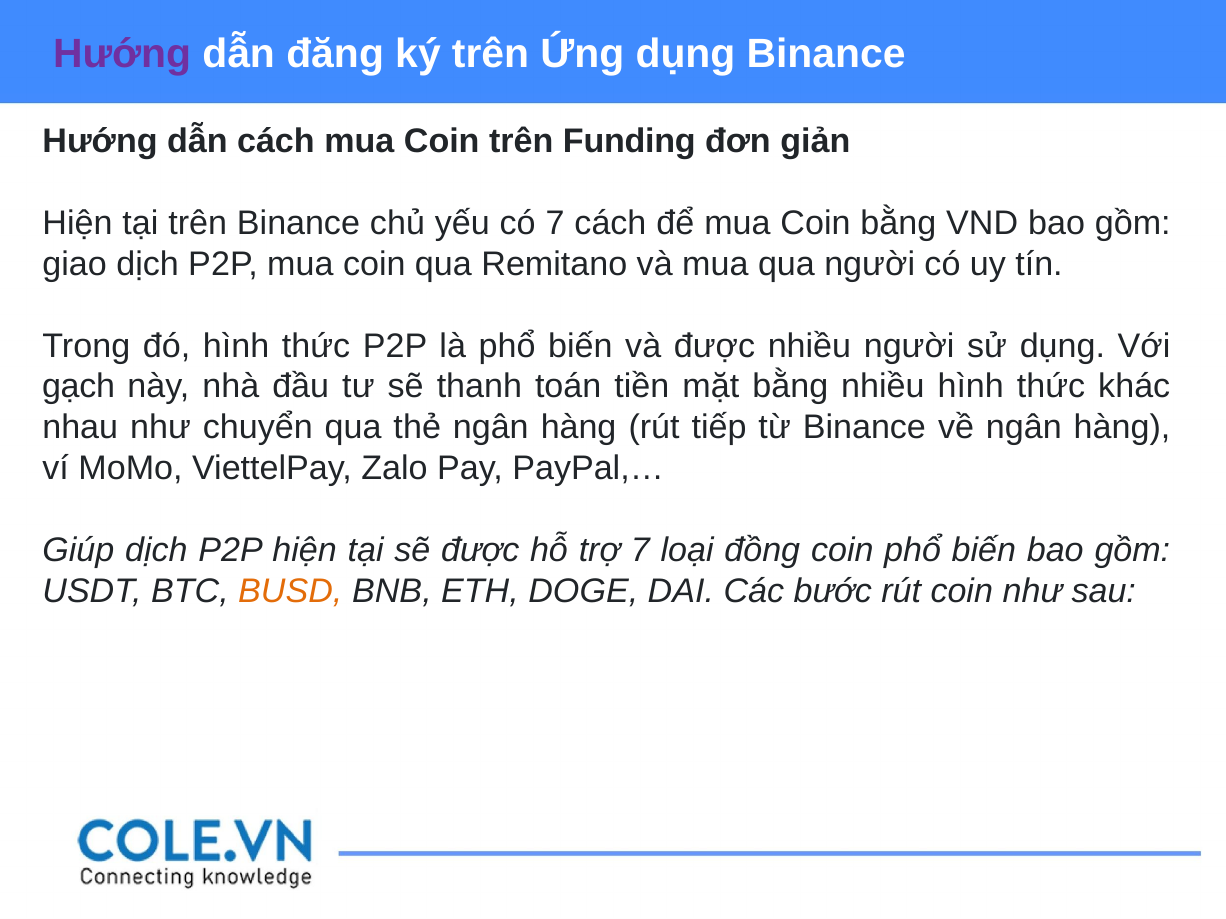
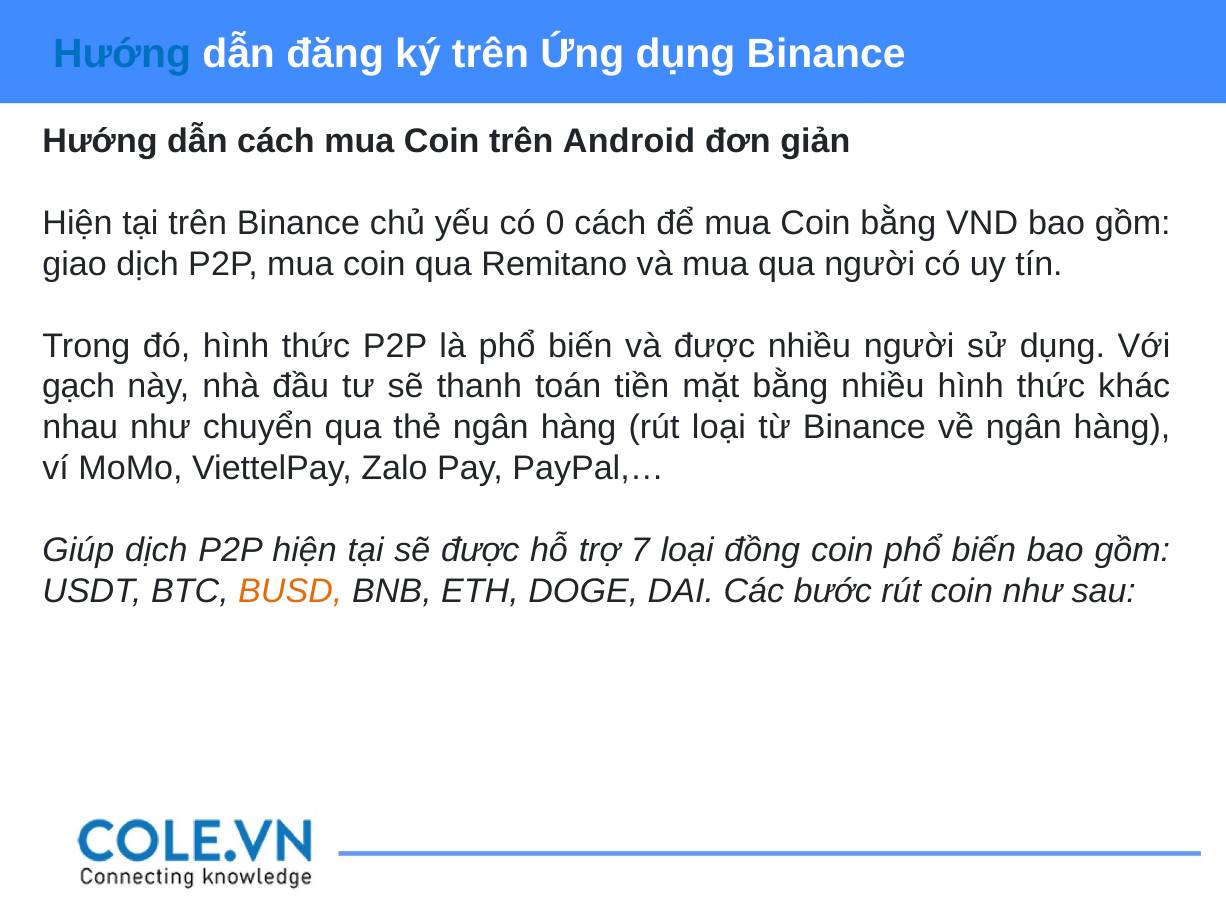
Hướng at (122, 54) colour: purple -> blue
Funding: Funding -> Android
có 7: 7 -> 0
rút tiếp: tiếp -> loại
